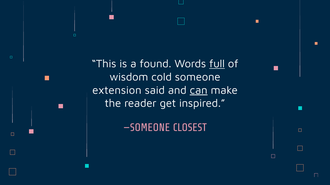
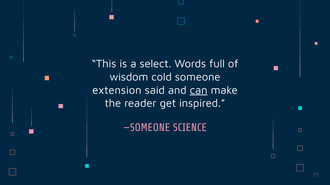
found: found -> select
full underline: present -> none
CLOSEST: CLOSEST -> SCIENCE
